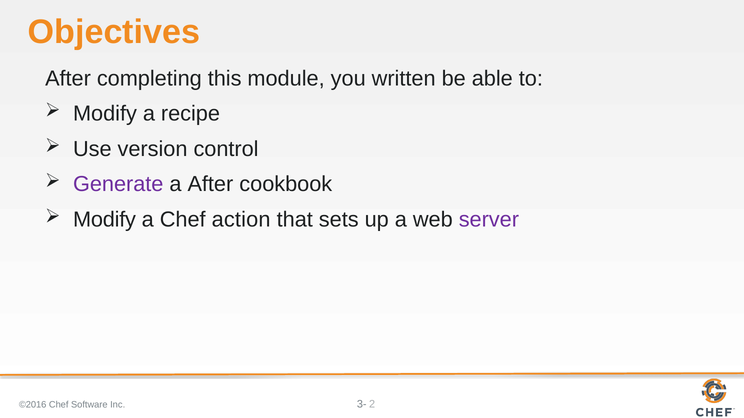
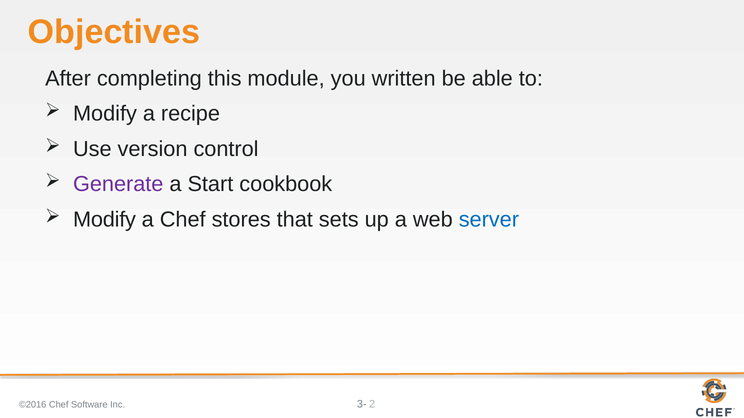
a After: After -> Start
action: action -> stores
server colour: purple -> blue
